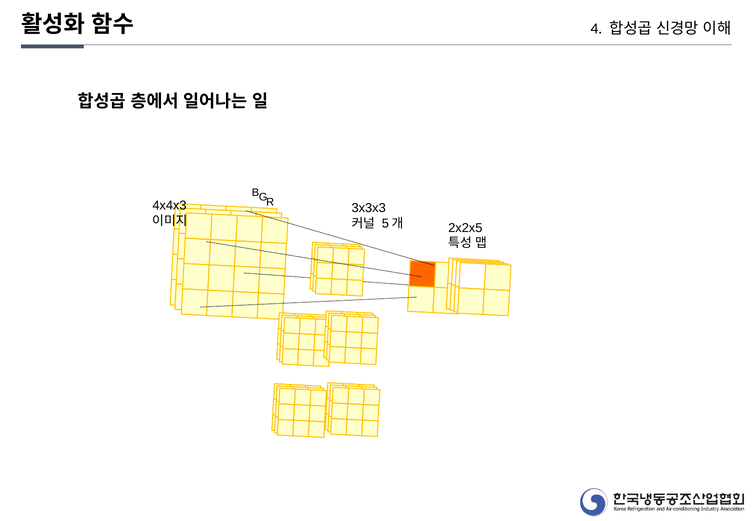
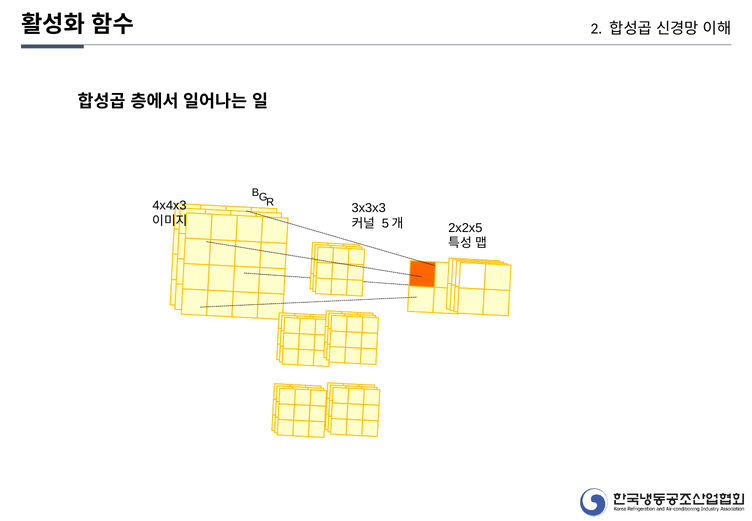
4: 4 -> 2
